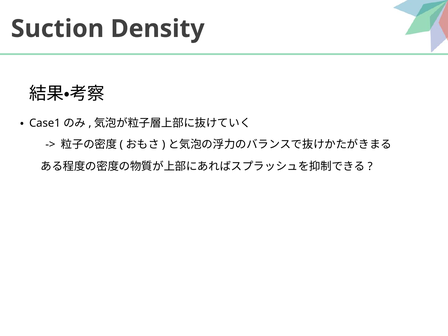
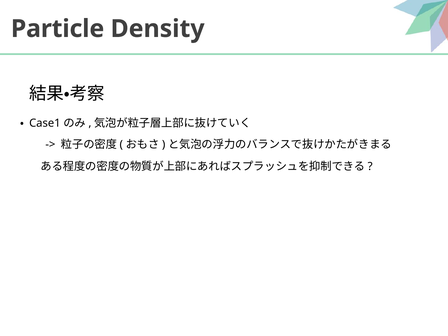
Suction: Suction -> Particle
